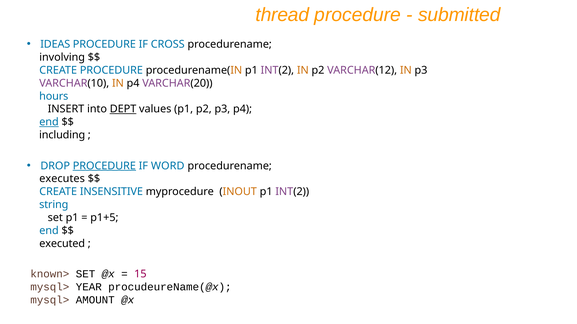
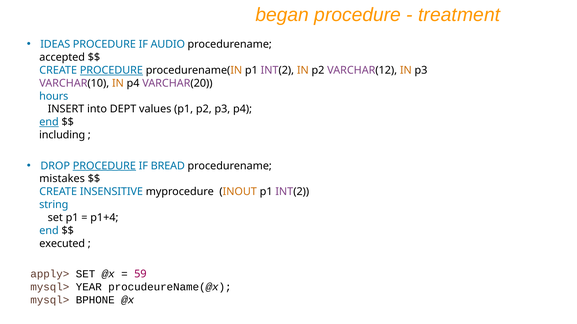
thread: thread -> began
submitted: submitted -> treatment
CROSS: CROSS -> AUDIO
involving: involving -> accepted
PROCEDURE at (111, 70) underline: none -> present
DEPT underline: present -> none
WORD: WORD -> BREAD
executes: executes -> mistakes
p1+5: p1+5 -> p1+4
known>: known> -> apply>
15: 15 -> 59
AMOUNT: AMOUNT -> BPHONE
